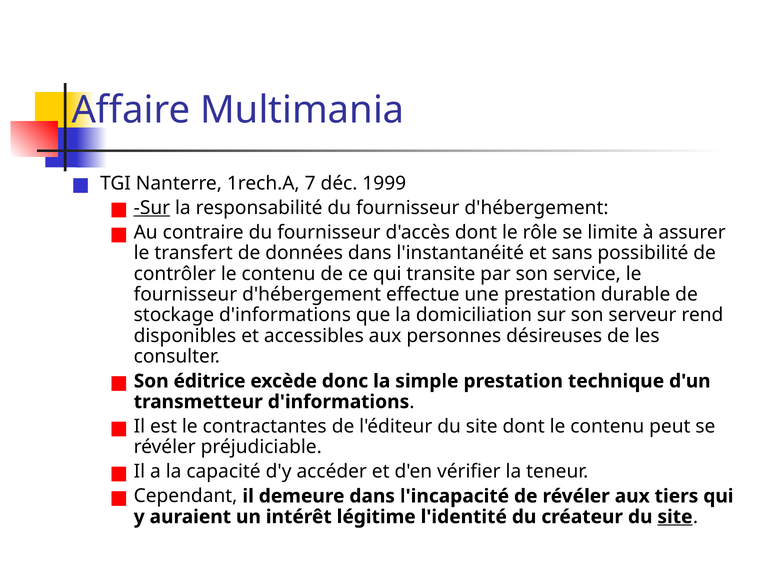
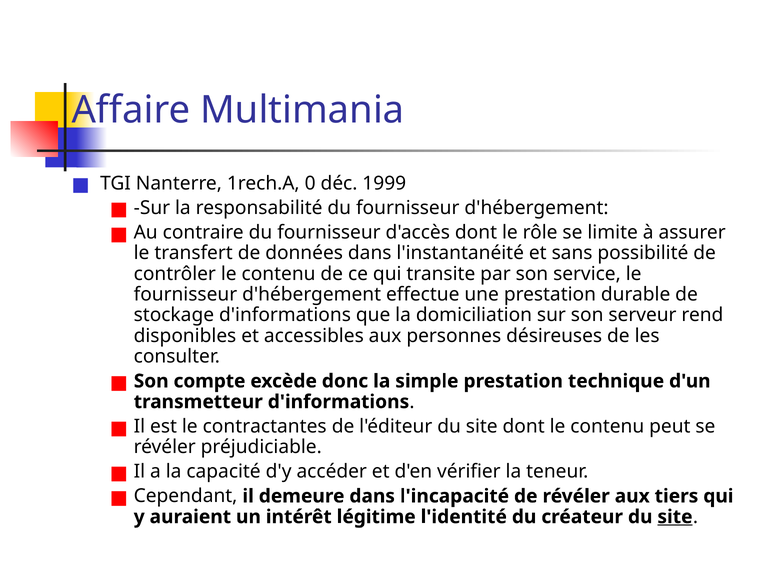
7: 7 -> 0
Sur at (152, 208) underline: present -> none
éditrice: éditrice -> compte
